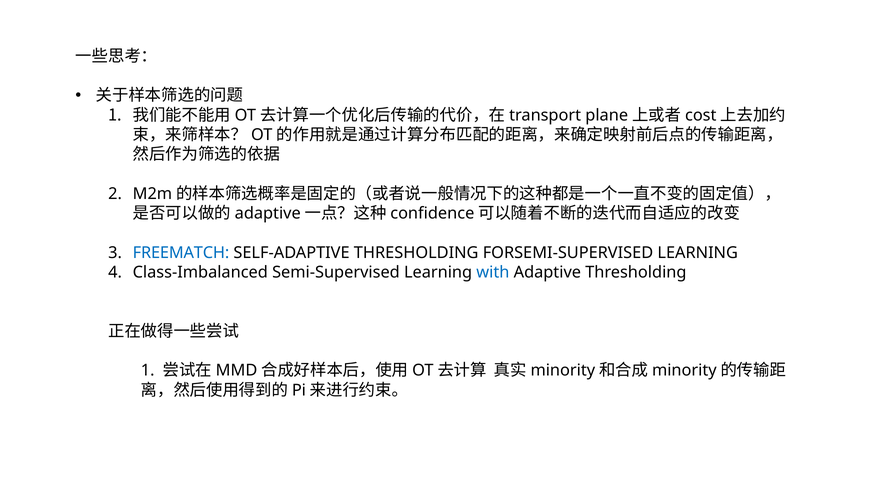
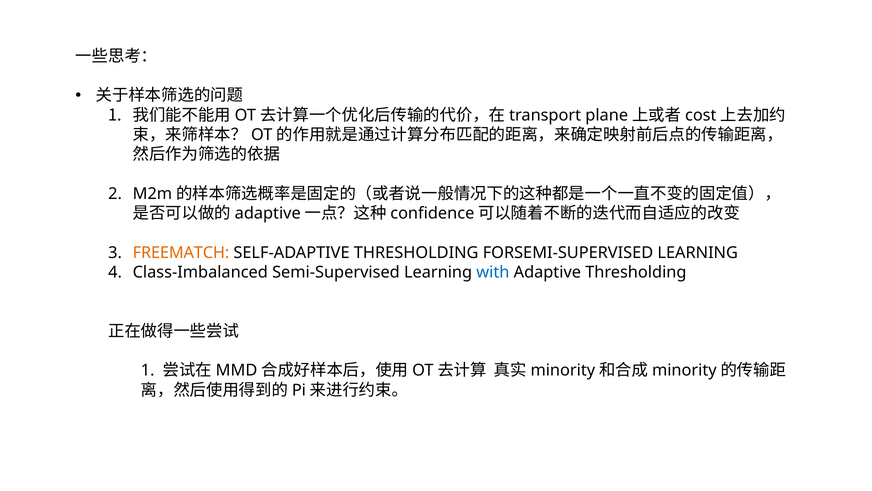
FREEMATCH colour: blue -> orange
